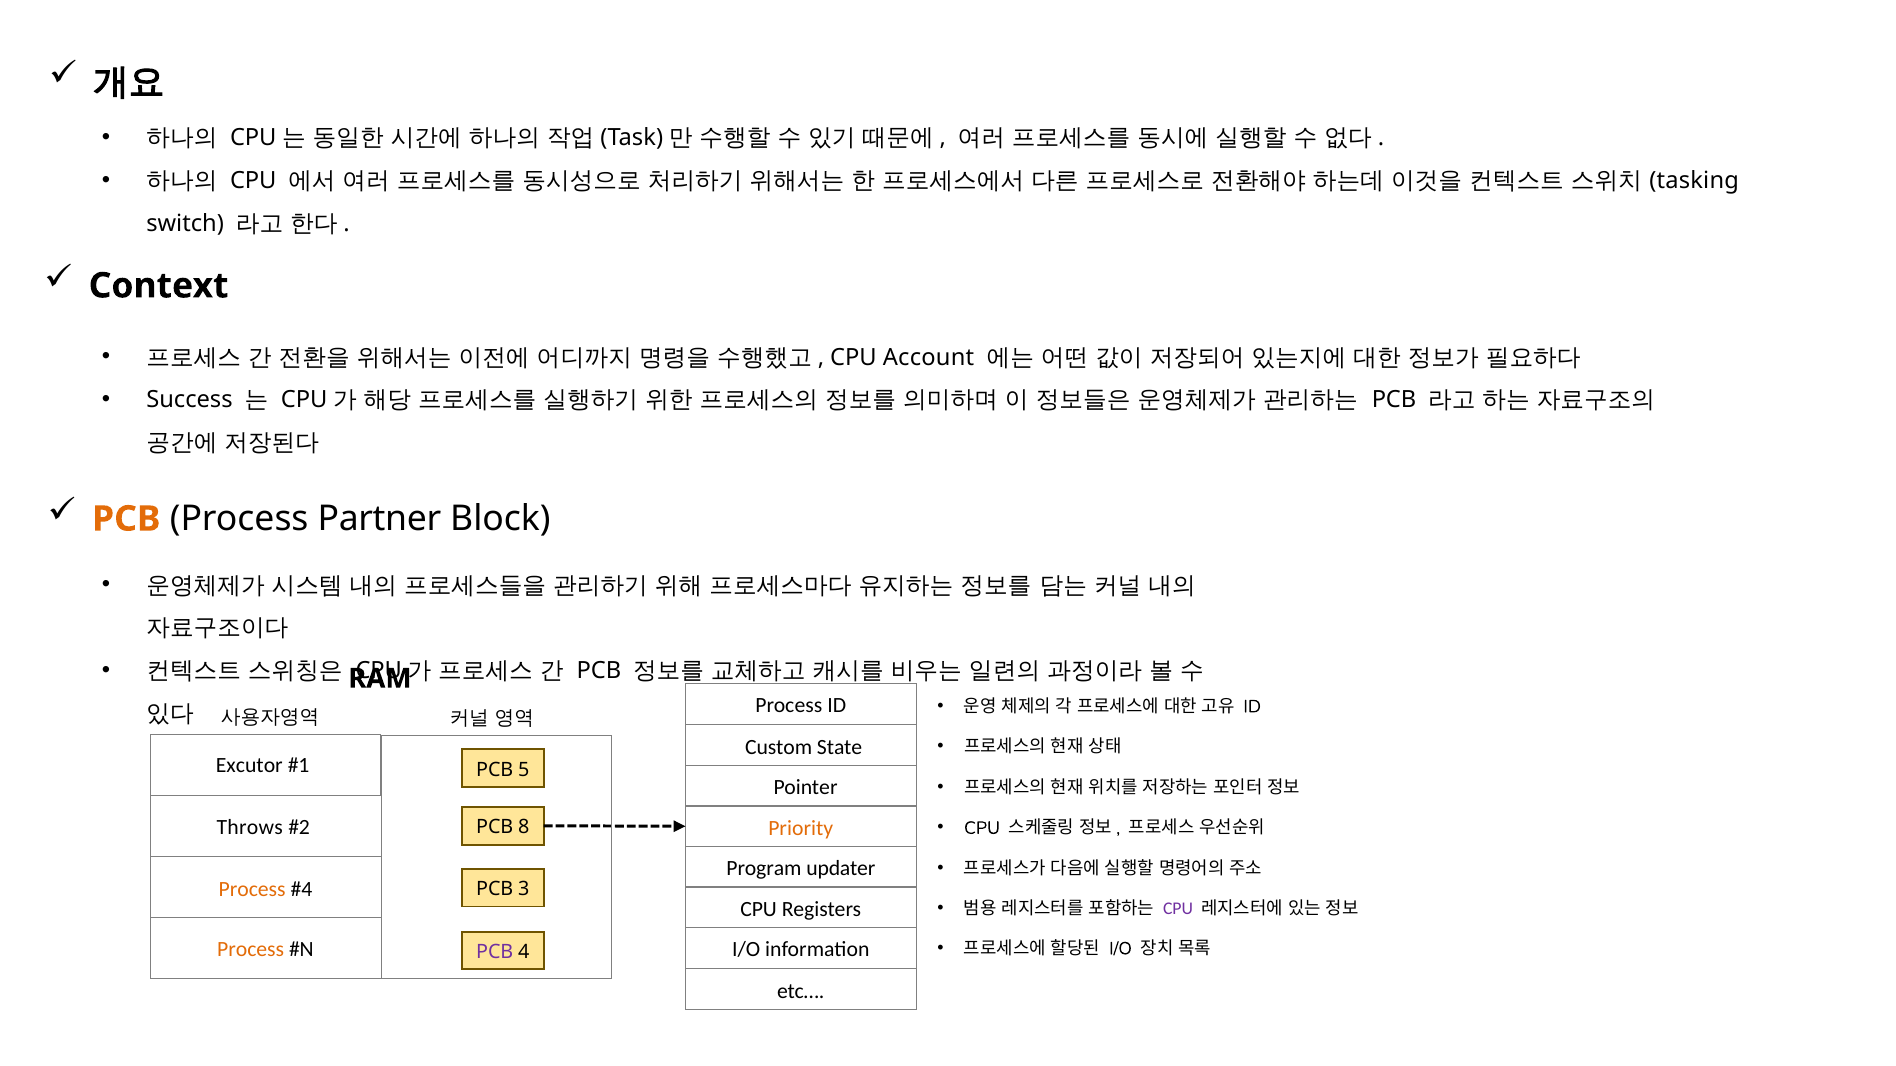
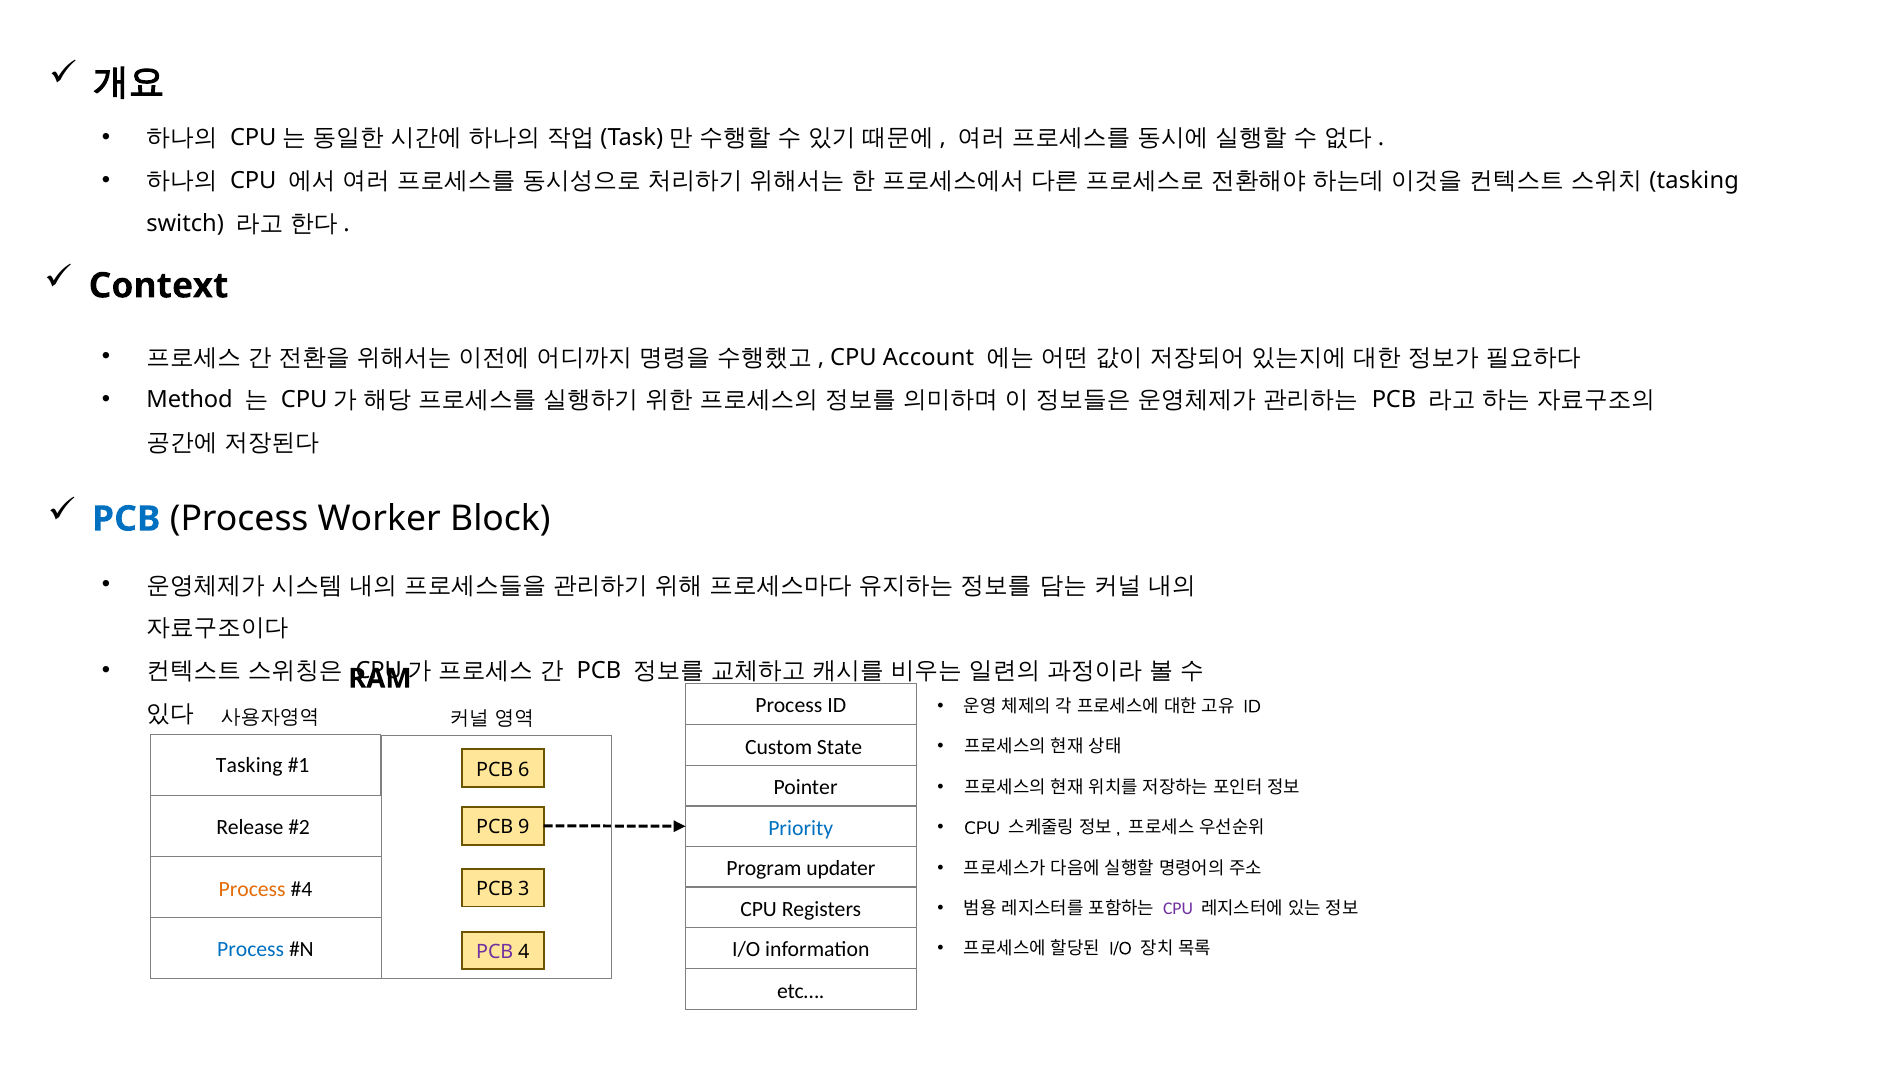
Success: Success -> Method
PCB at (126, 519) colour: orange -> blue
Partner: Partner -> Worker
Excutor at (249, 766): Excutor -> Tasking
5: 5 -> 6
Throws: Throws -> Release
Priority colour: orange -> blue
8: 8 -> 9
Process at (251, 950) colour: orange -> blue
